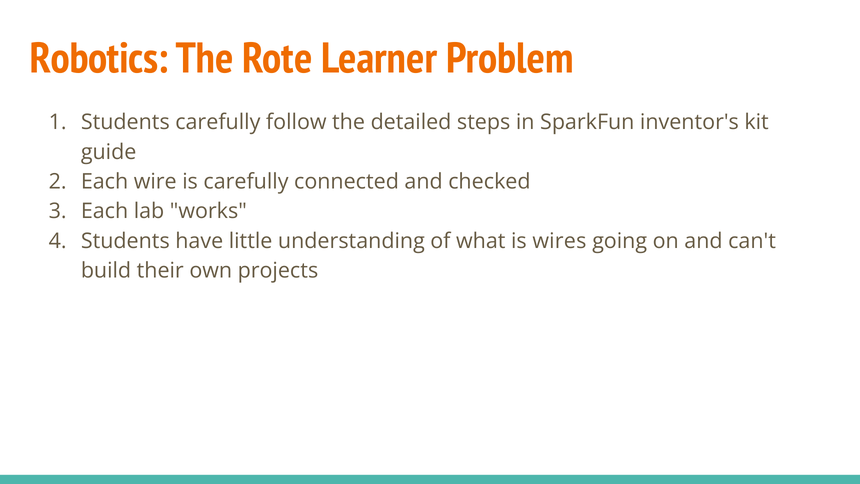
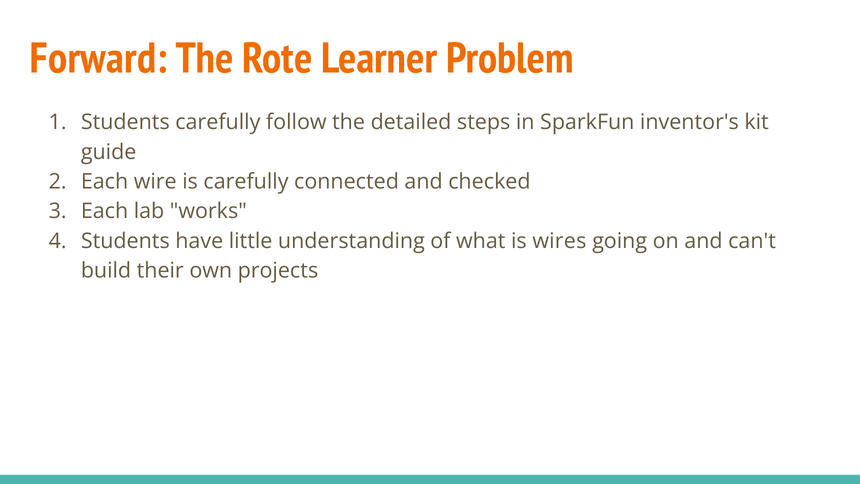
Robotics: Robotics -> Forward
